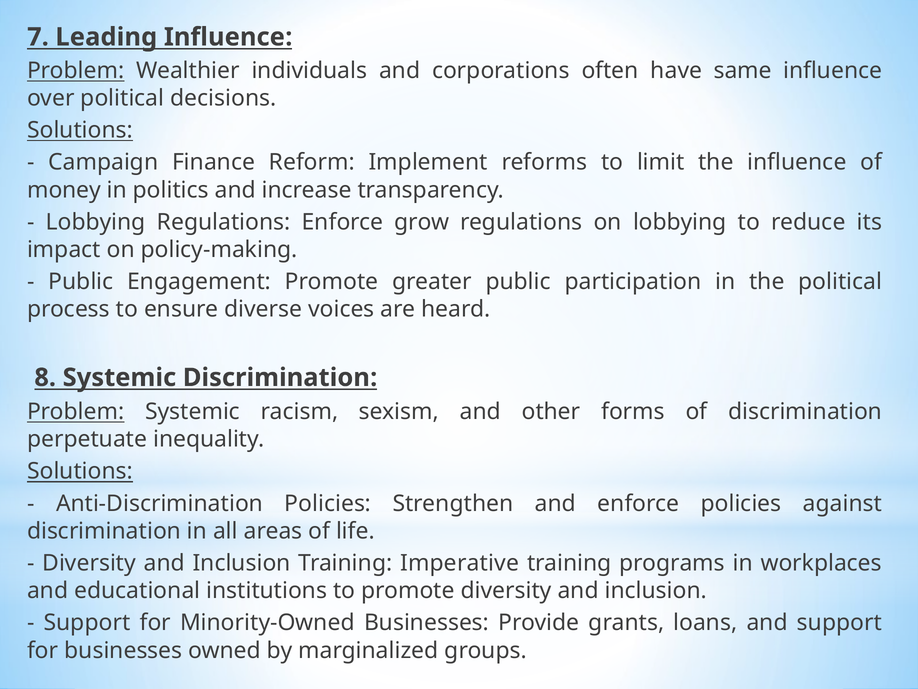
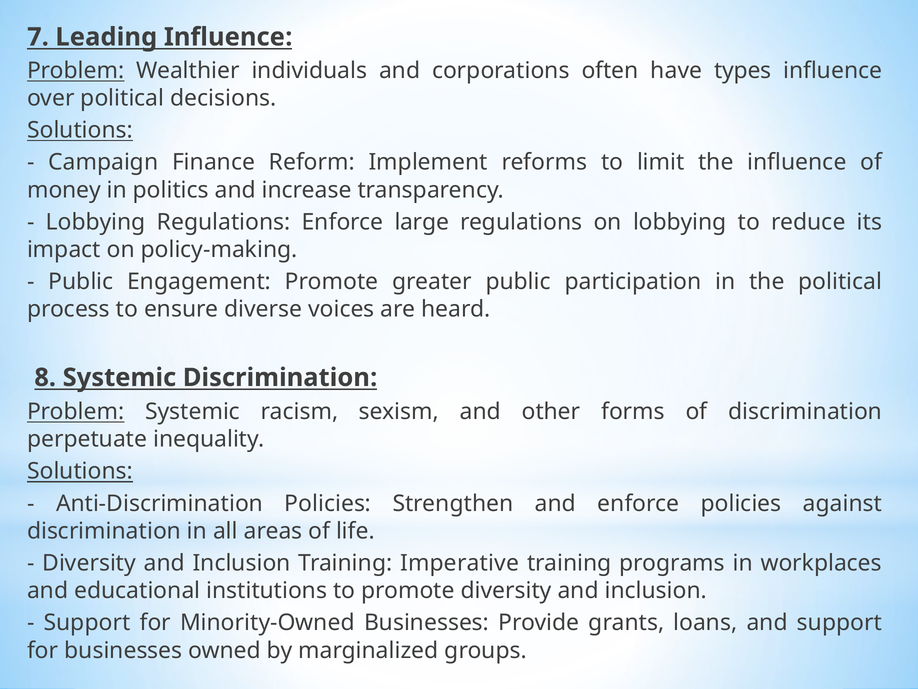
same: same -> types
grow: grow -> large
